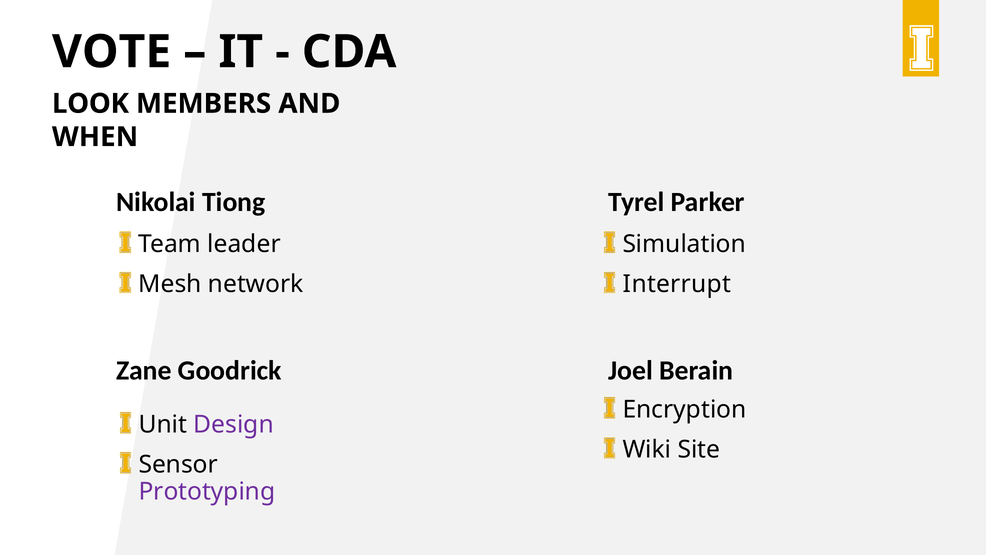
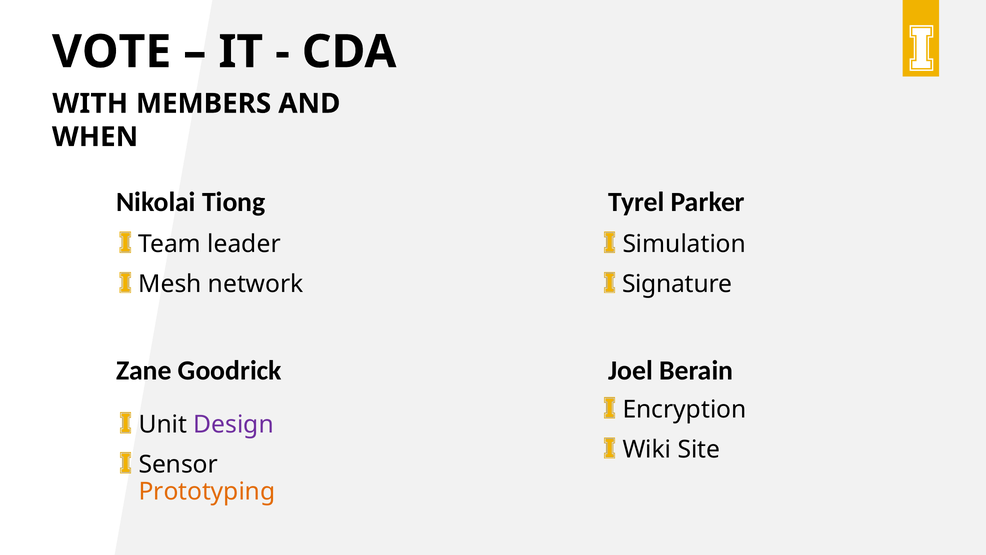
LOOK: LOOK -> WITH
Interrupt: Interrupt -> Signature
Prototyping colour: purple -> orange
